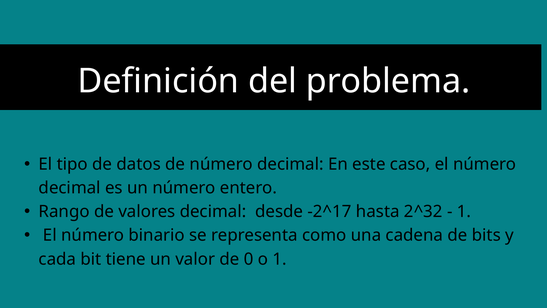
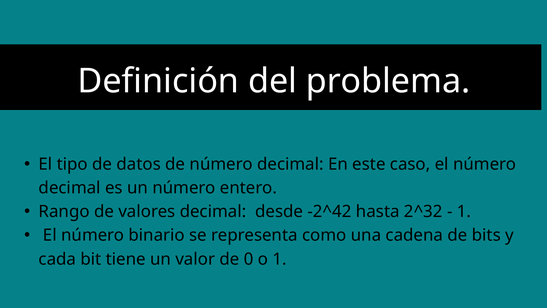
-2^17: -2^17 -> -2^42
